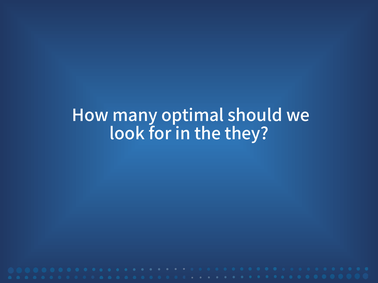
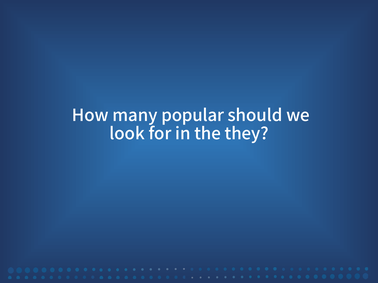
optimal: optimal -> popular
